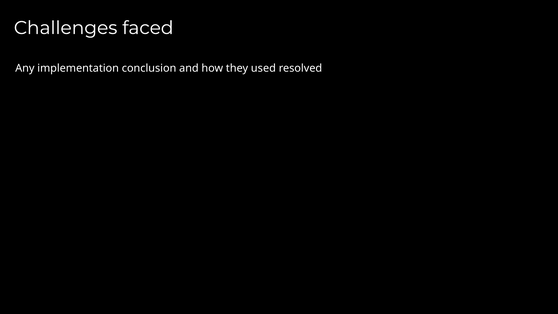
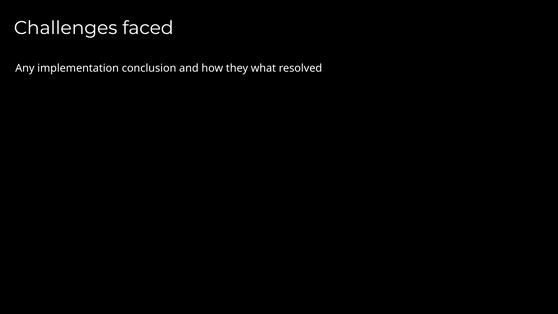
used: used -> what
